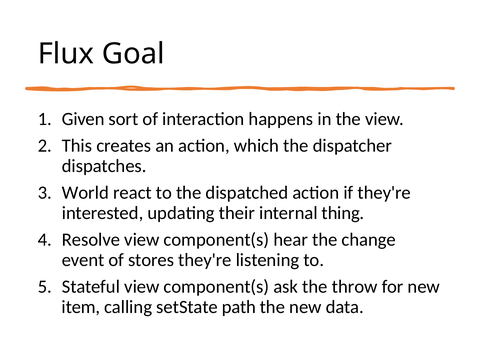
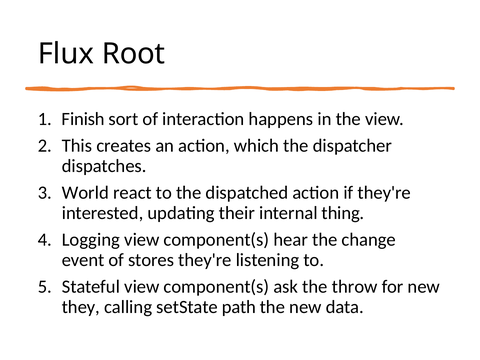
Goal: Goal -> Root
Given: Given -> Finish
Resolve: Resolve -> Logging
item: item -> they
